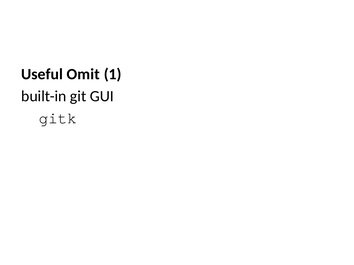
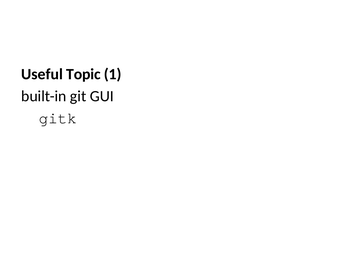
Omit: Omit -> Topic
